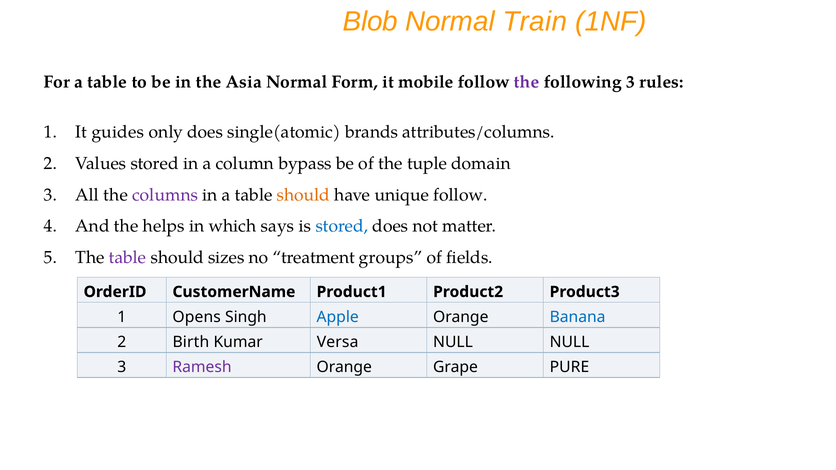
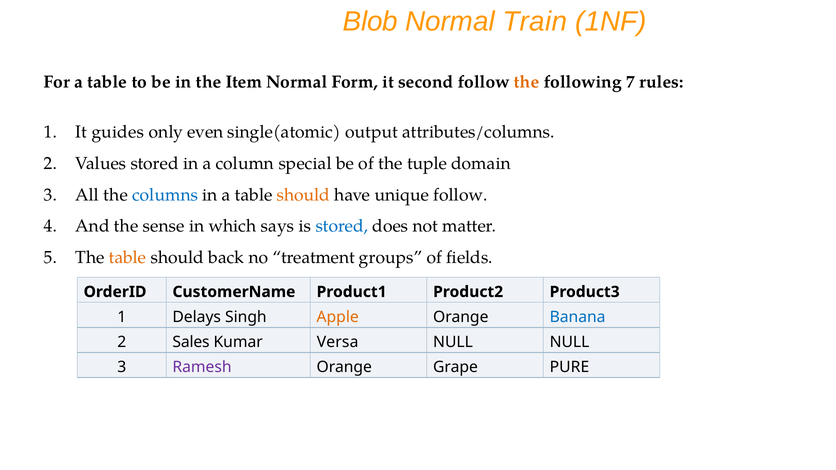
Asia: Asia -> Item
mobile: mobile -> second
the at (527, 82) colour: purple -> orange
following 3: 3 -> 7
only does: does -> even
brands: brands -> output
bypass: bypass -> special
columns colour: purple -> blue
helps: helps -> sense
table at (128, 258) colour: purple -> orange
sizes: sizes -> back
Opens: Opens -> Delays
Apple colour: blue -> orange
Birth: Birth -> Sales
